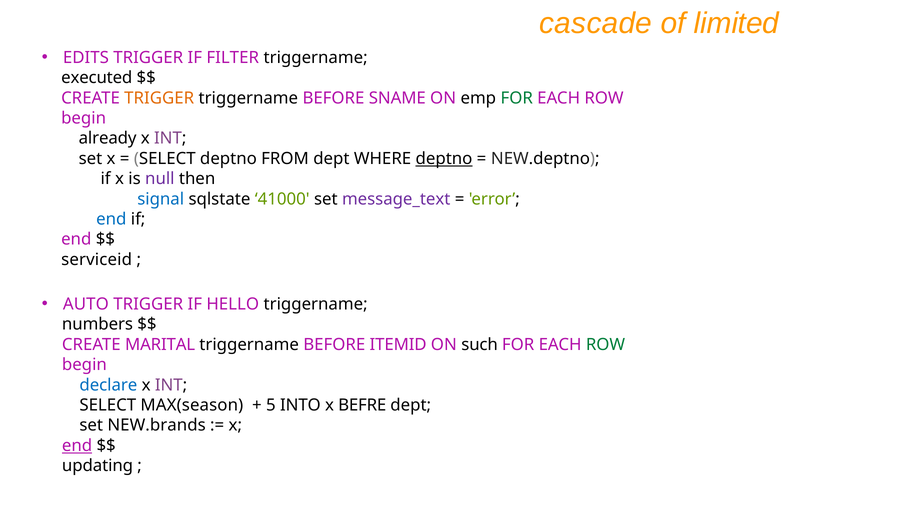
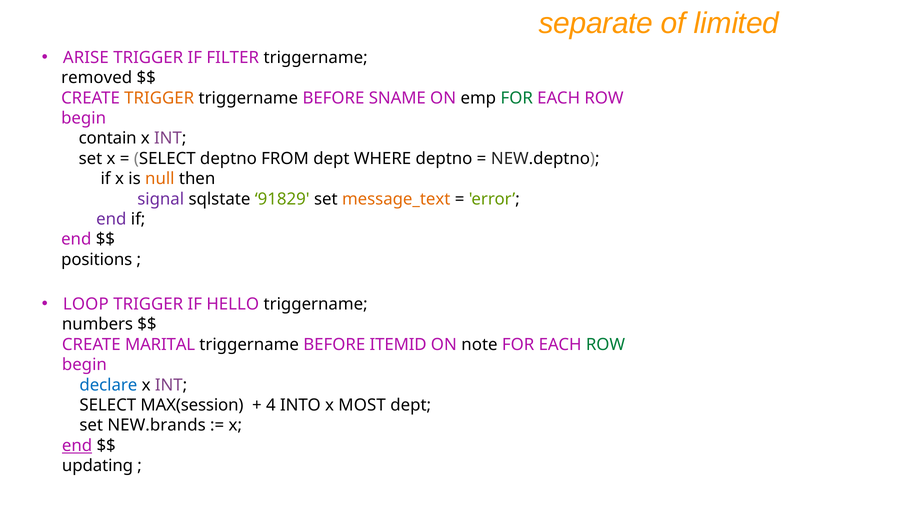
cascade: cascade -> separate
EDITS: EDITS -> ARISE
executed: executed -> removed
already: already -> contain
deptno at (444, 159) underline: present -> none
null colour: purple -> orange
signal colour: blue -> purple
41000: 41000 -> 91829
message_text colour: purple -> orange
end at (111, 219) colour: blue -> purple
serviceid: serviceid -> positions
AUTO: AUTO -> LOOP
such: such -> note
MAX(season: MAX(season -> MAX(session
5: 5 -> 4
BEFRE: BEFRE -> MOST
